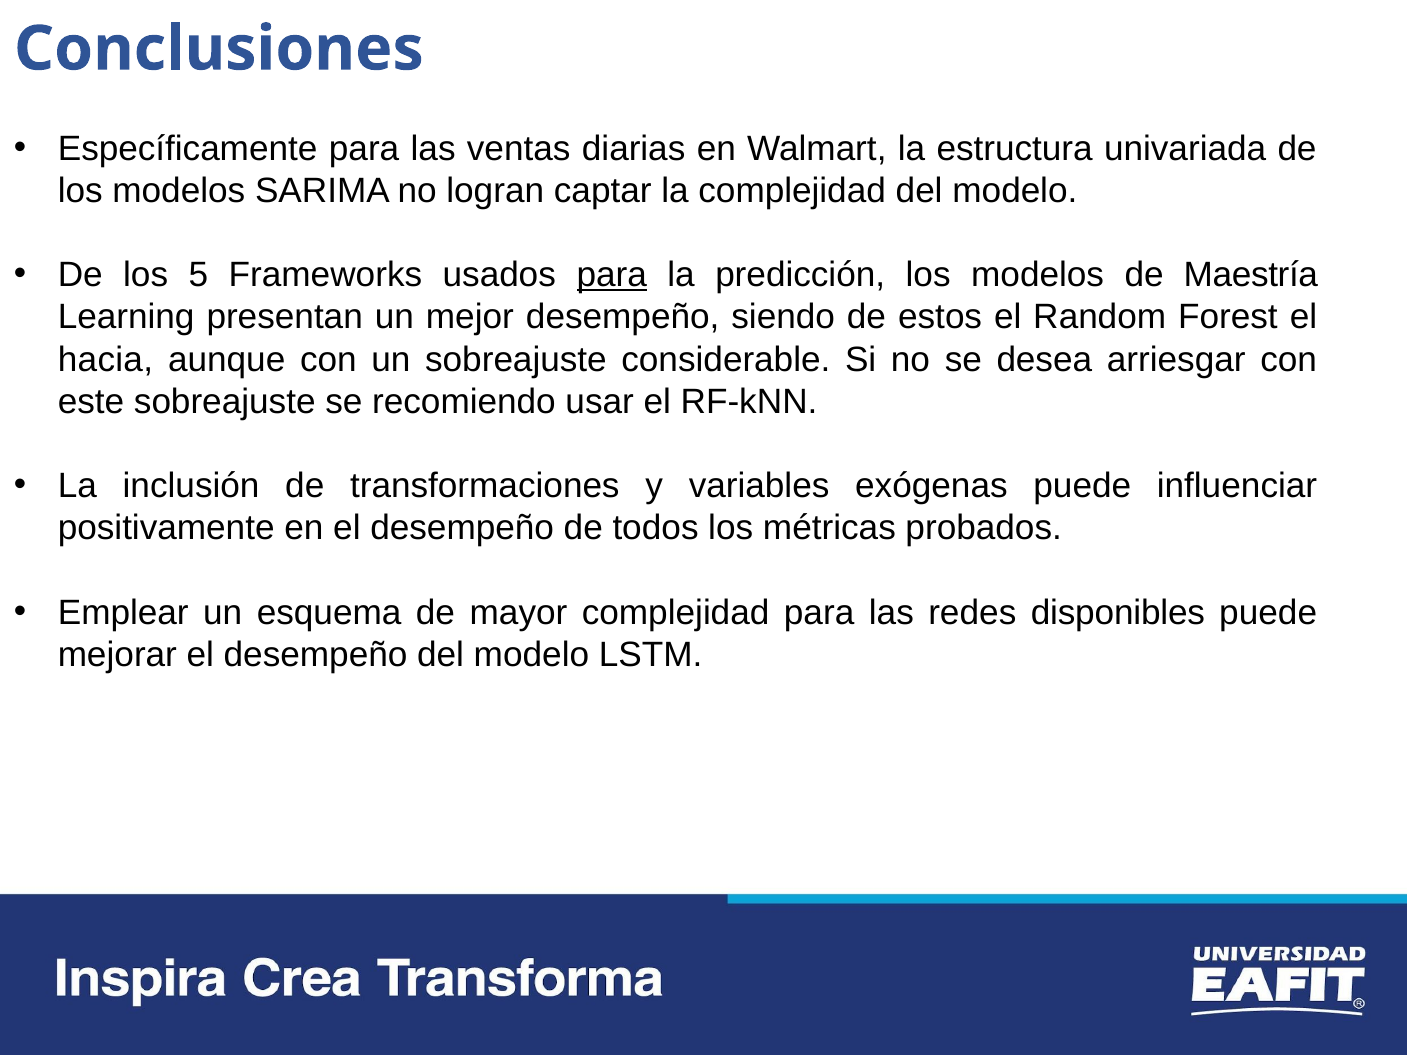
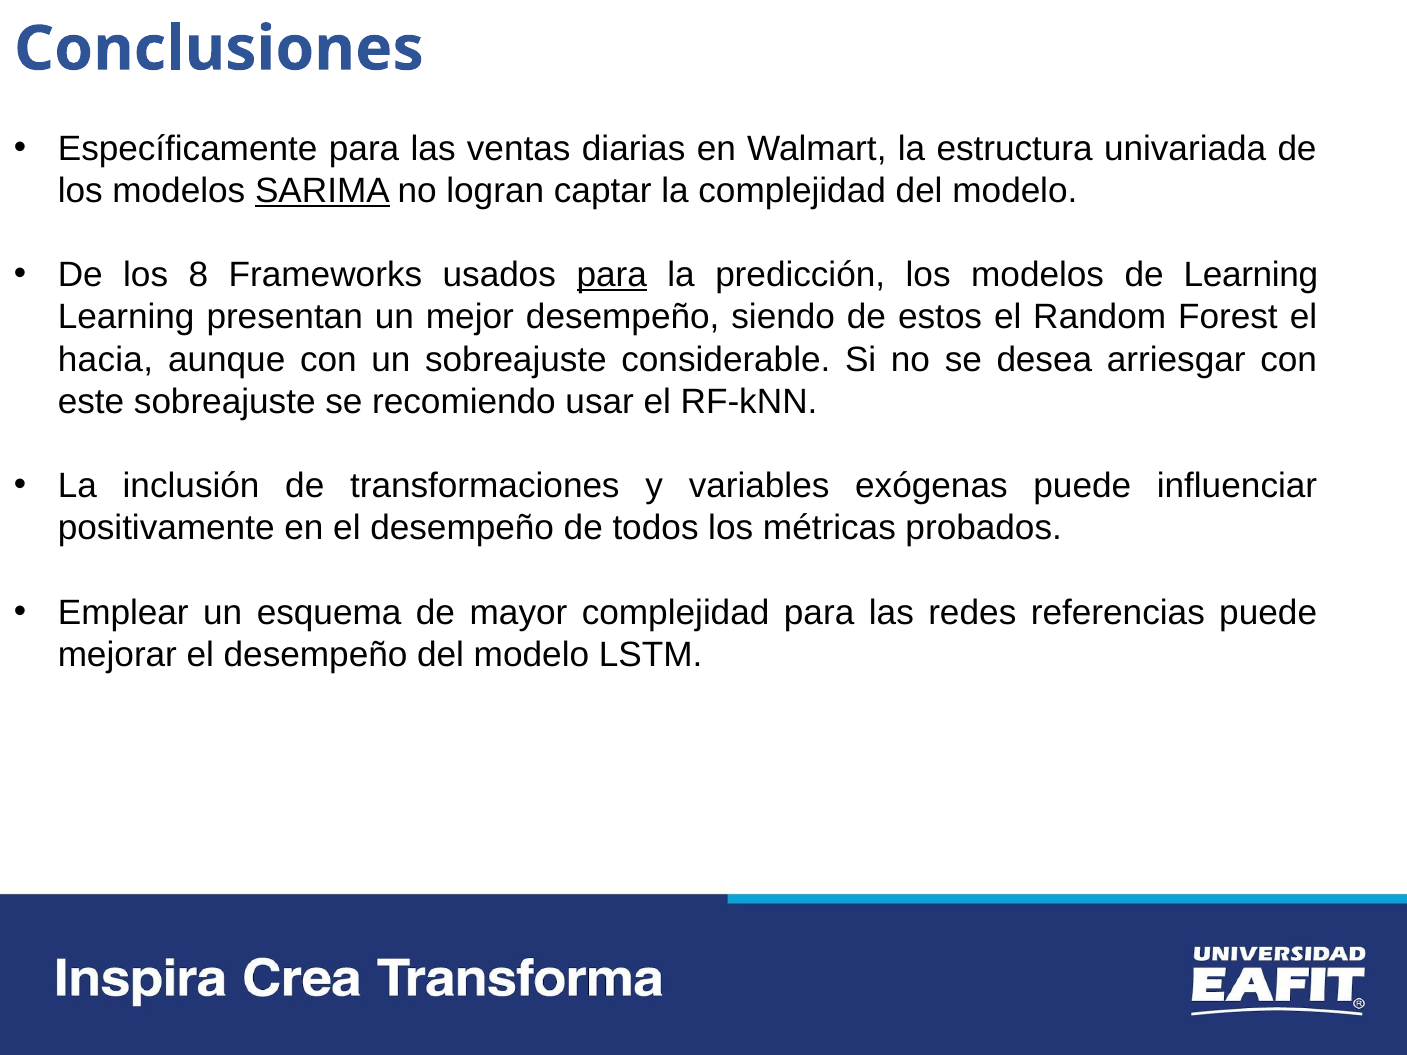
SARIMA underline: none -> present
5: 5 -> 8
de Maestría: Maestría -> Learning
disponibles: disponibles -> referencias
